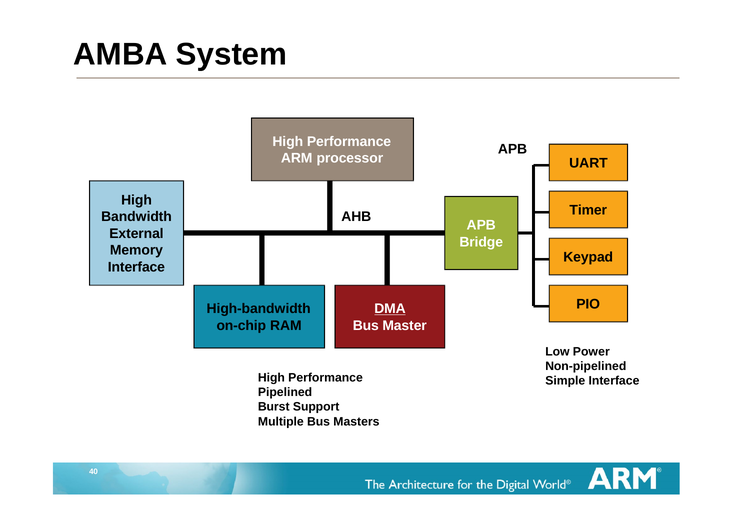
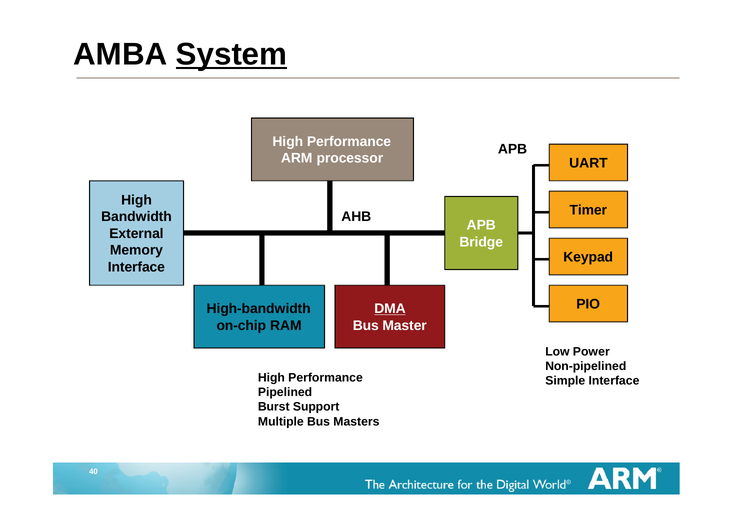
System underline: none -> present
